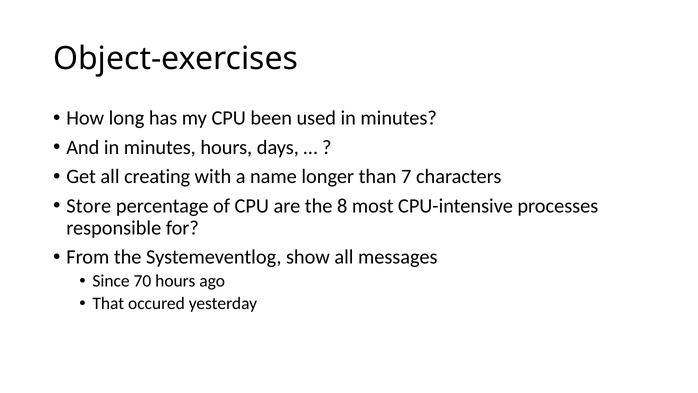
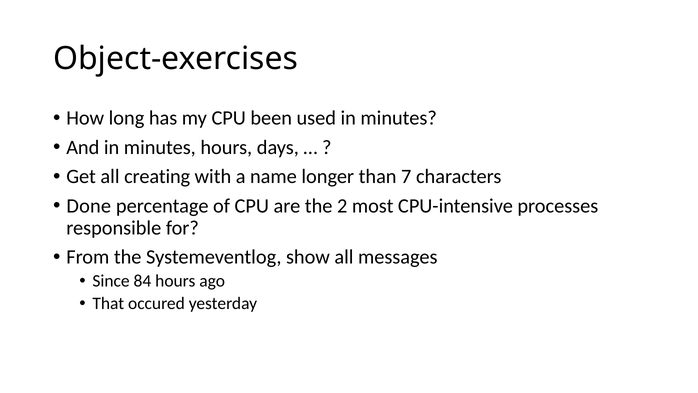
Store: Store -> Done
8: 8 -> 2
70: 70 -> 84
